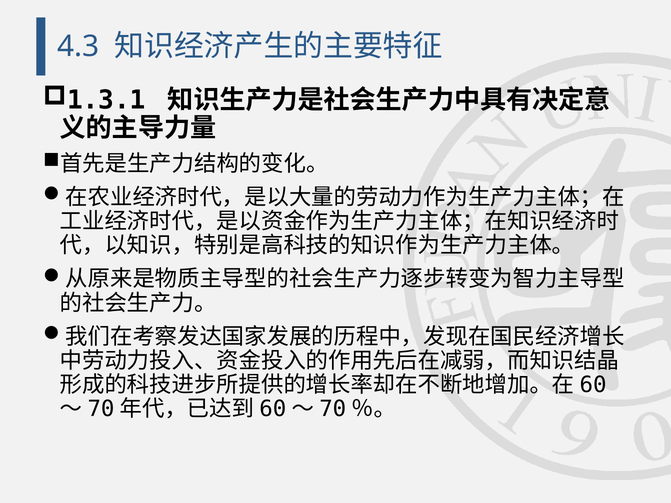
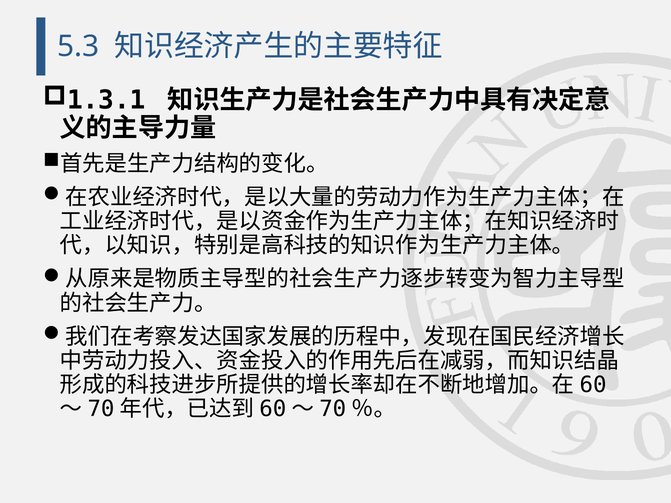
4.3: 4.3 -> 5.3
